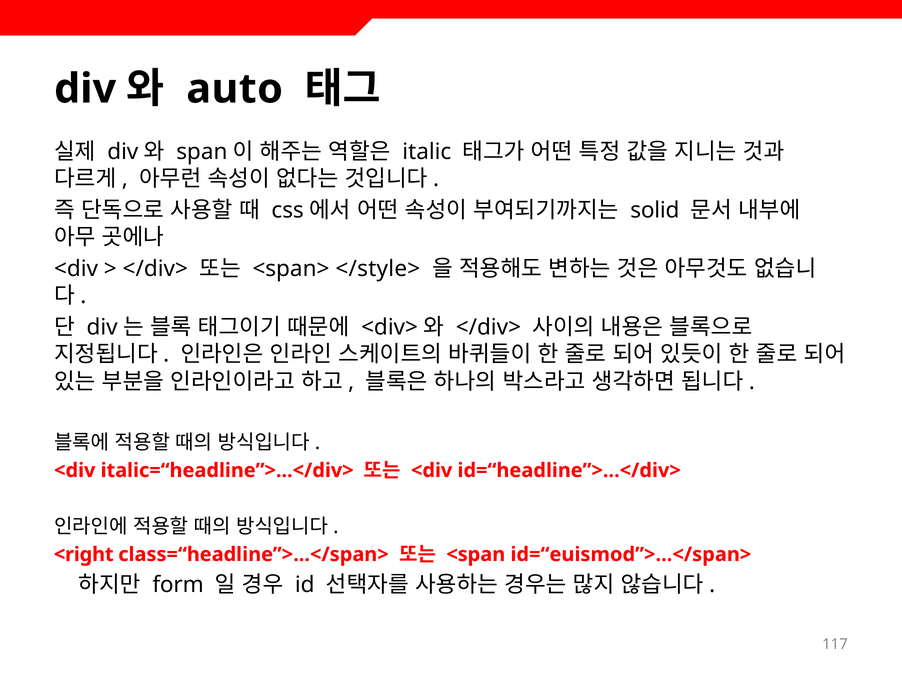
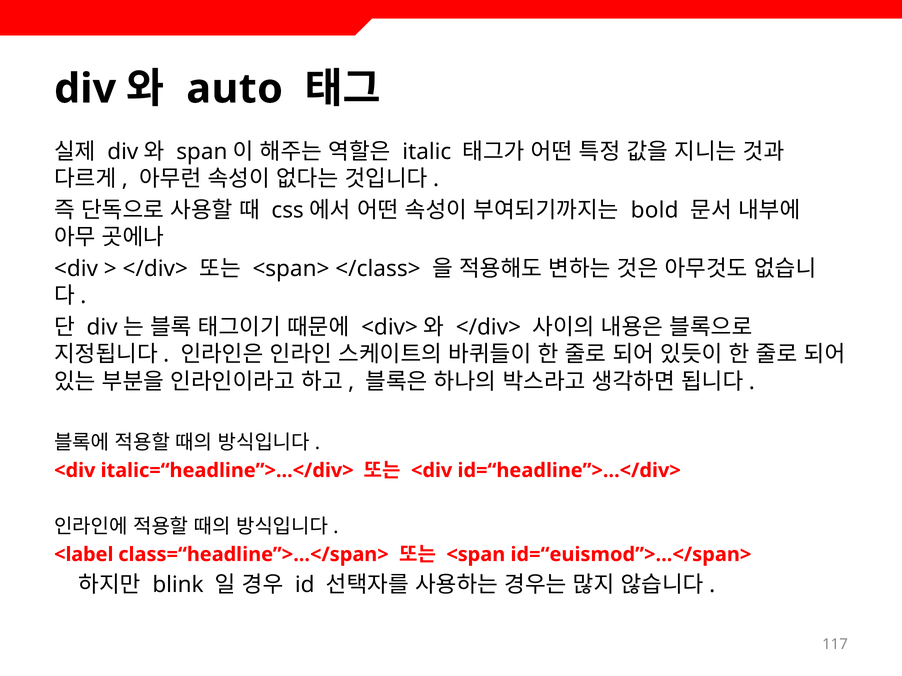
solid: solid -> bold
</style>: </style> -> </class>
<right: <right -> <label
form: form -> blink
